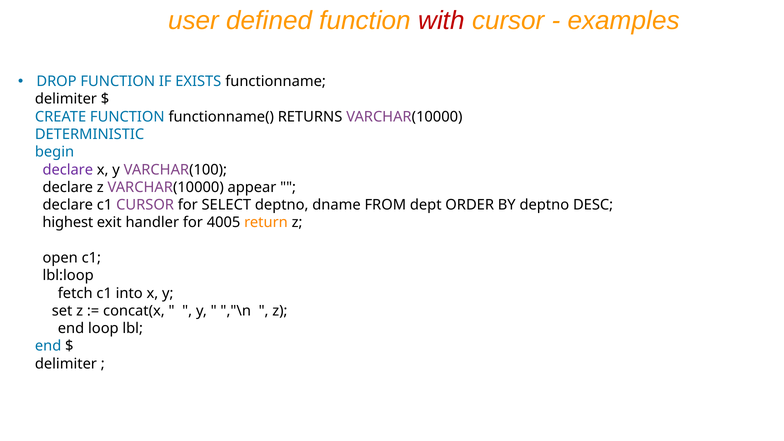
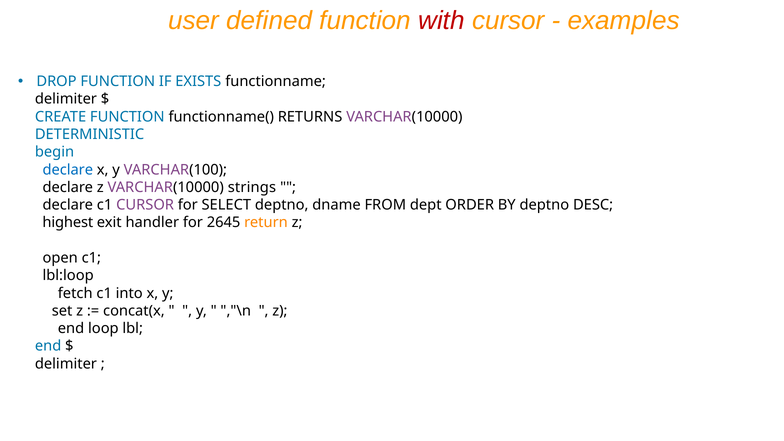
declare at (68, 170) colour: purple -> blue
appear: appear -> strings
4005: 4005 -> 2645
